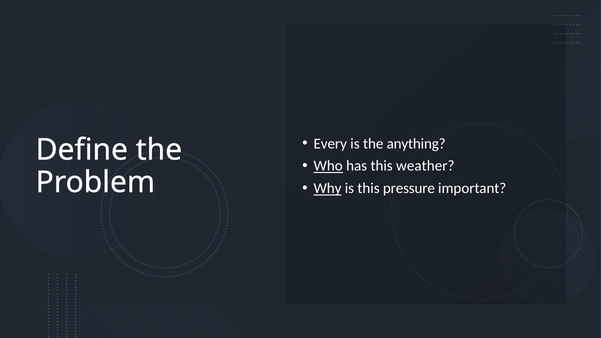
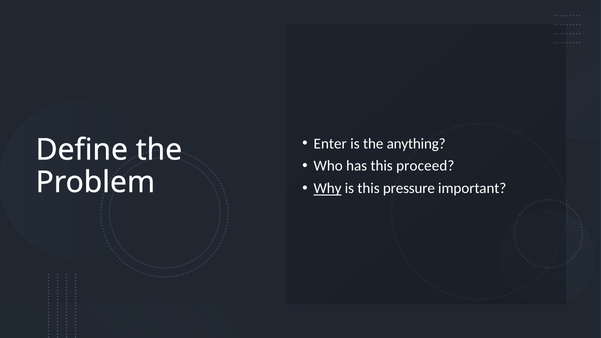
Every: Every -> Enter
Who underline: present -> none
weather: weather -> proceed
